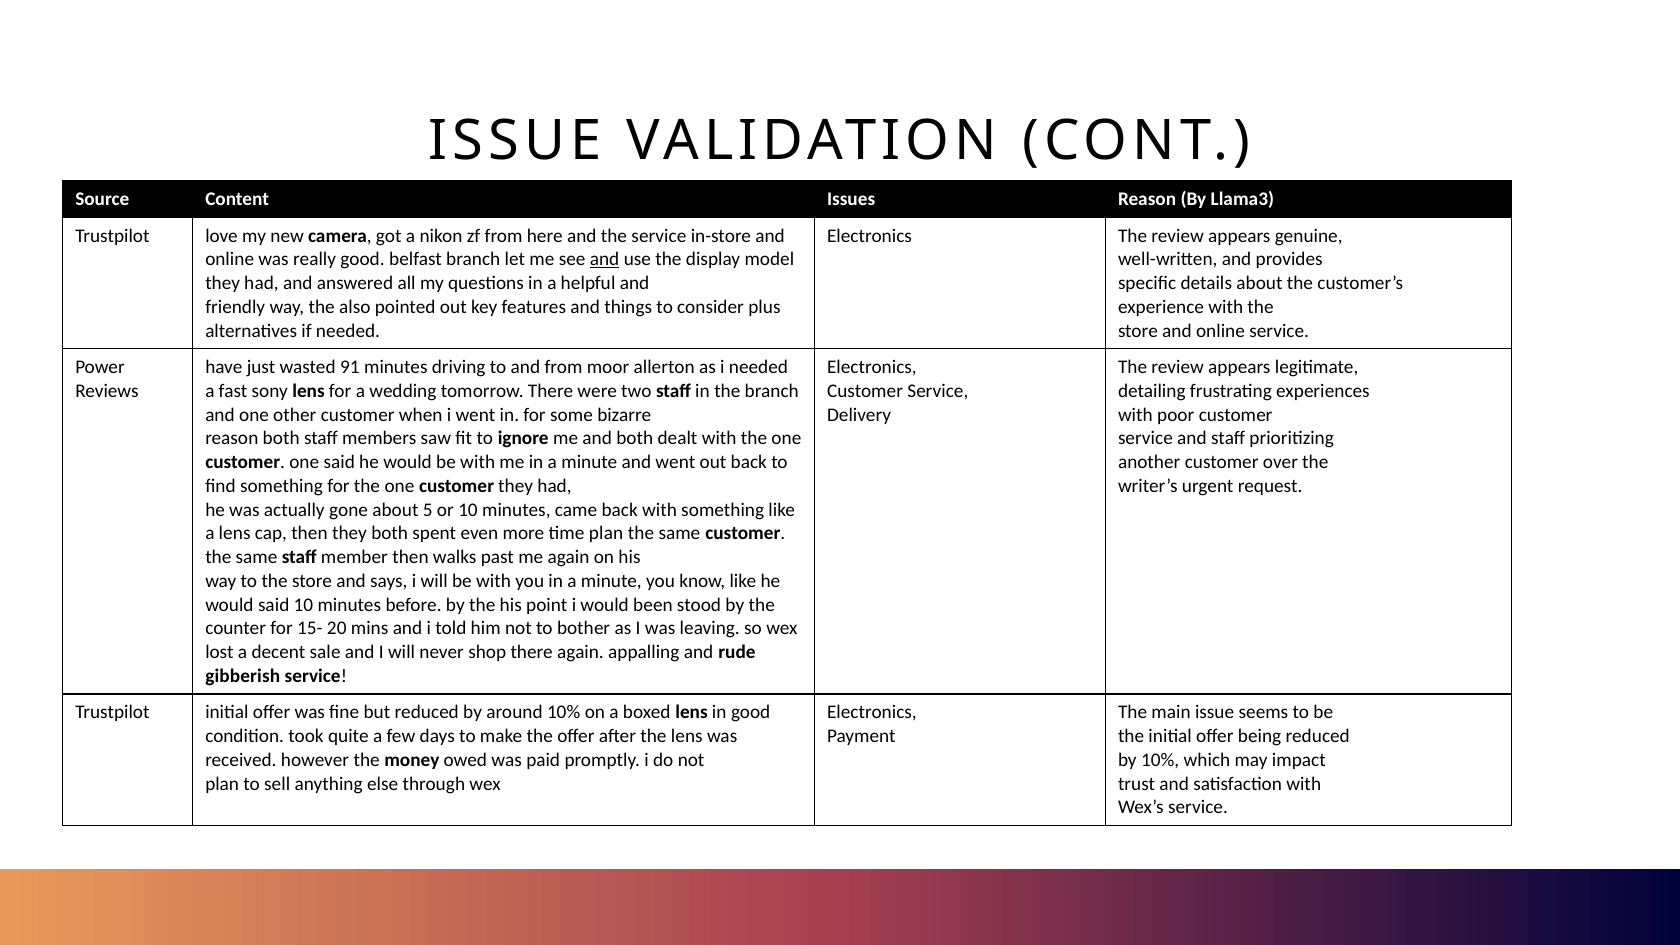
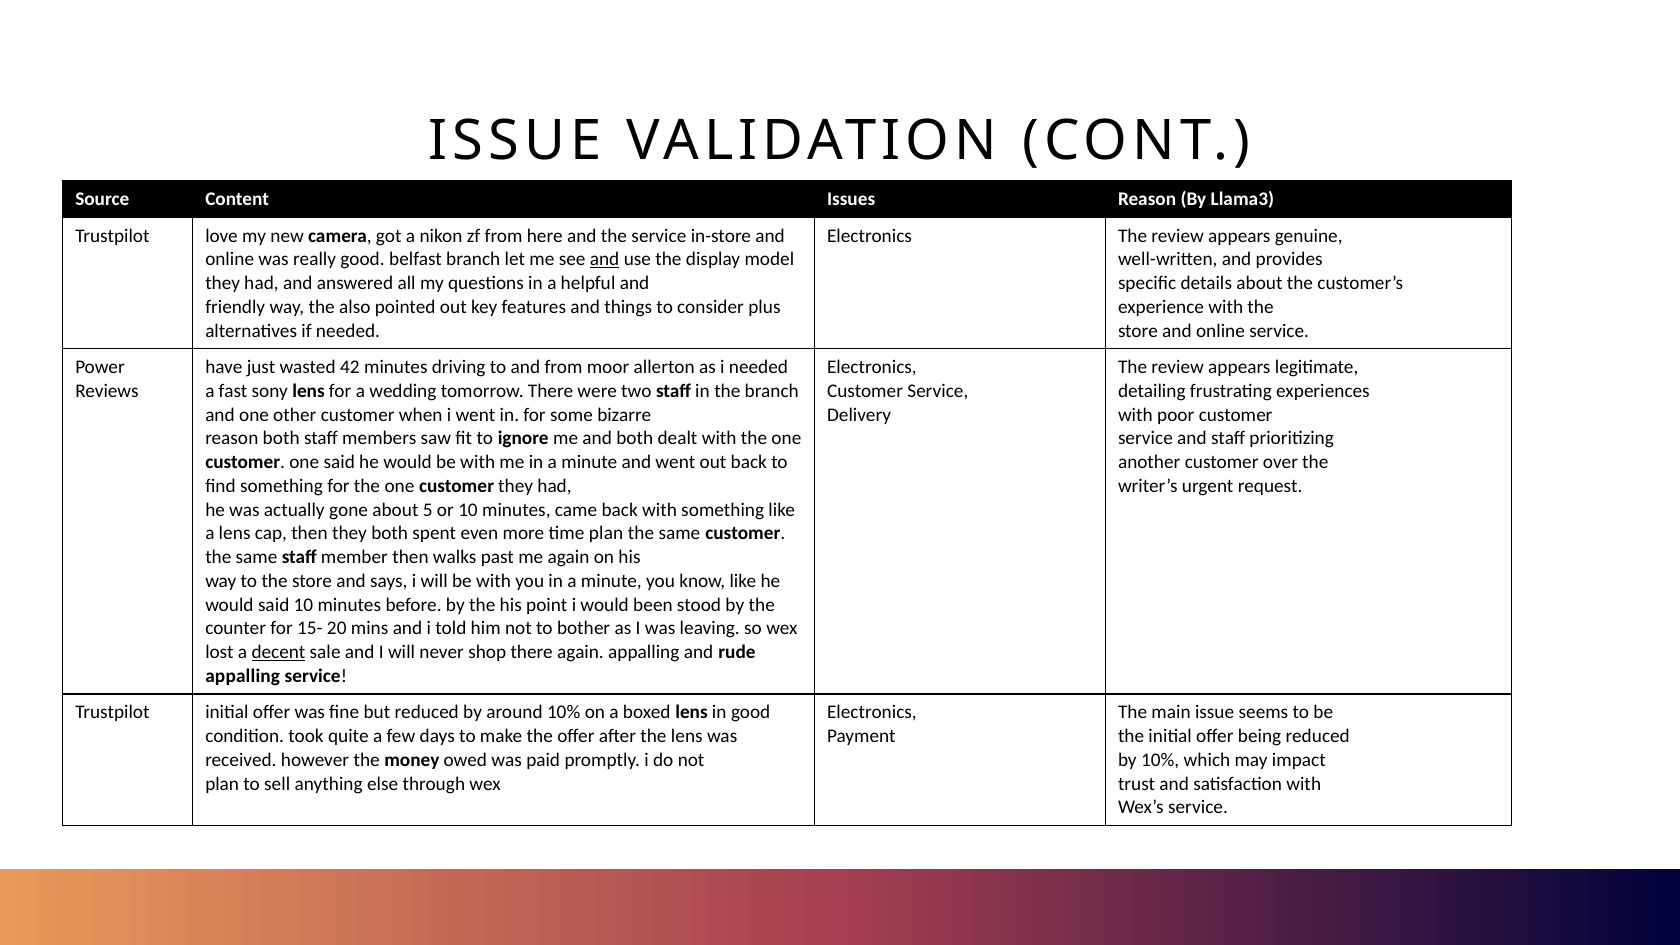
91: 91 -> 42
decent underline: none -> present
gibberish at (243, 676): gibberish -> appalling
